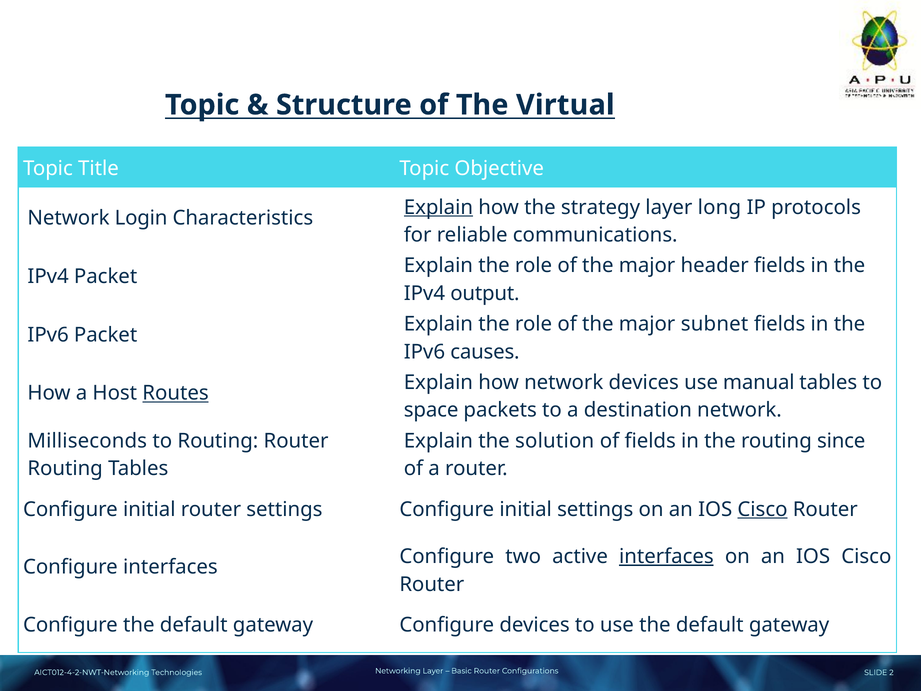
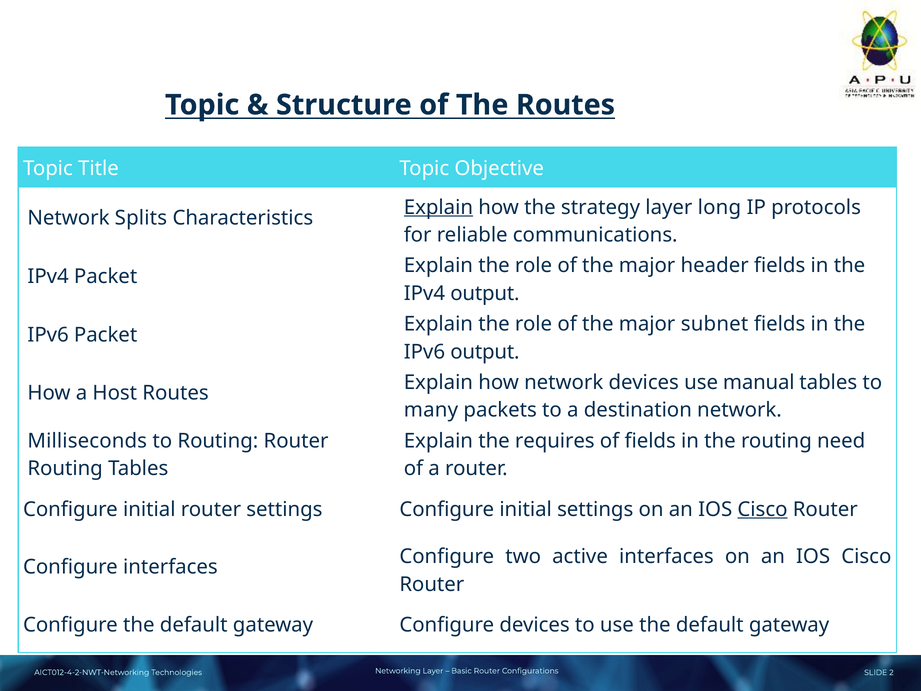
The Virtual: Virtual -> Routes
Login: Login -> Splits
IPv6 causes: causes -> output
Routes at (176, 393) underline: present -> none
space: space -> many
solution: solution -> requires
since: since -> need
interfaces at (666, 556) underline: present -> none
